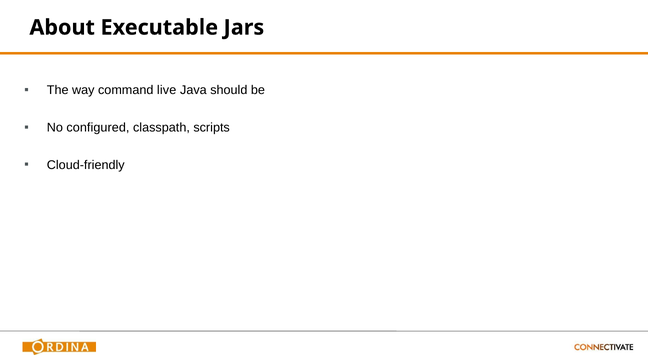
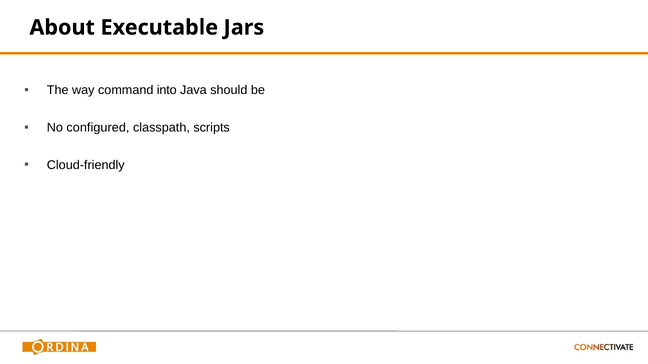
live: live -> into
